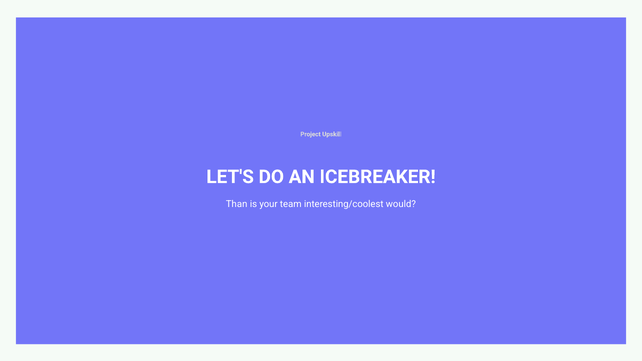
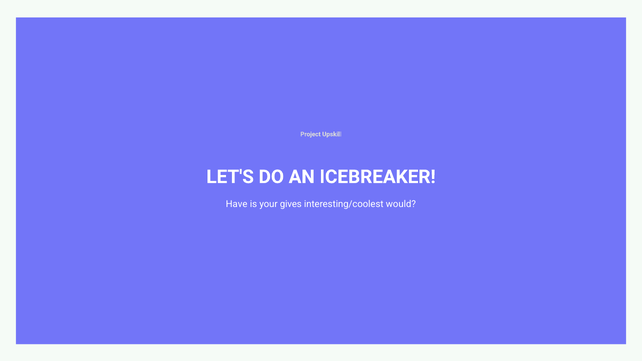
Than: Than -> Have
team: team -> gives
